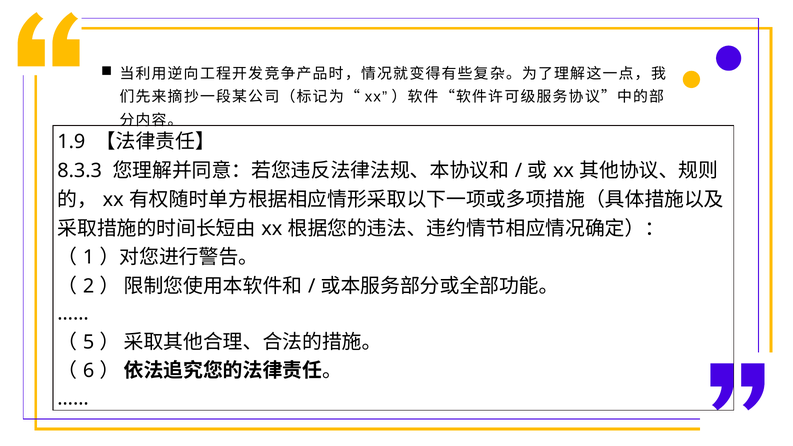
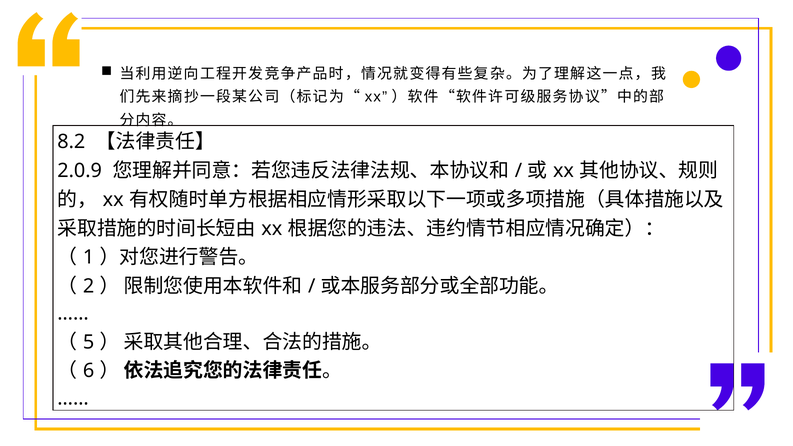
1.9: 1.9 -> 8.2
8.3.3: 8.3.3 -> 2.0.9
